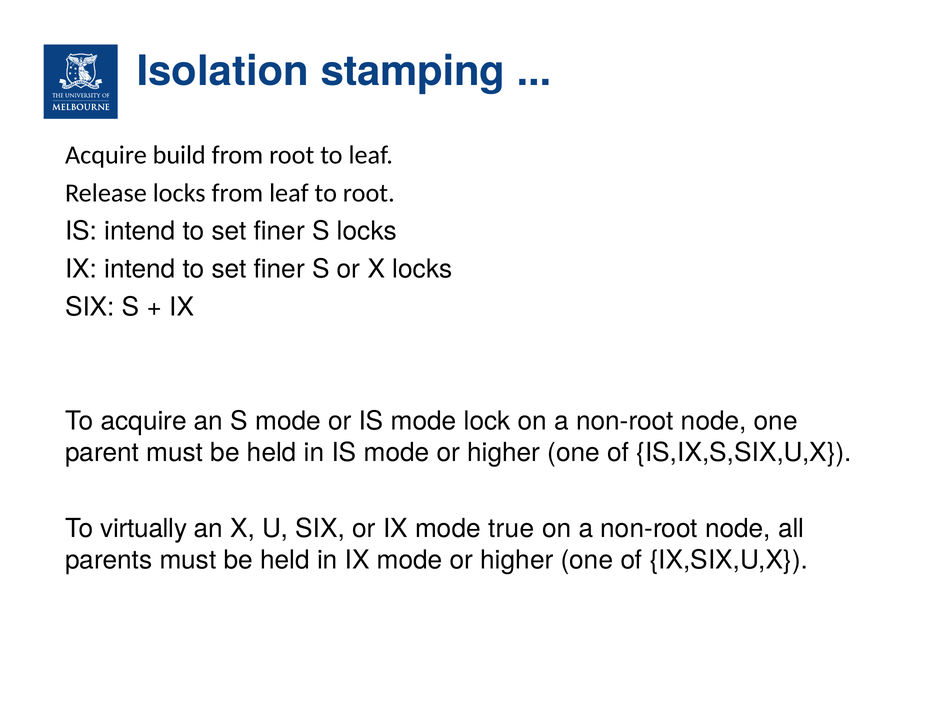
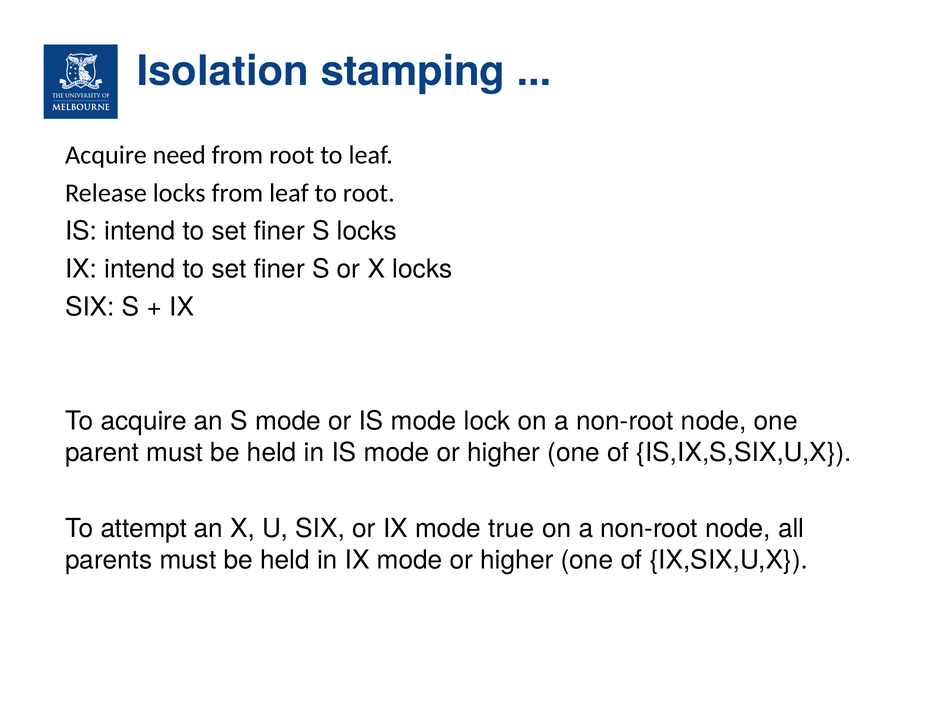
build: build -> need
virtually: virtually -> attempt
